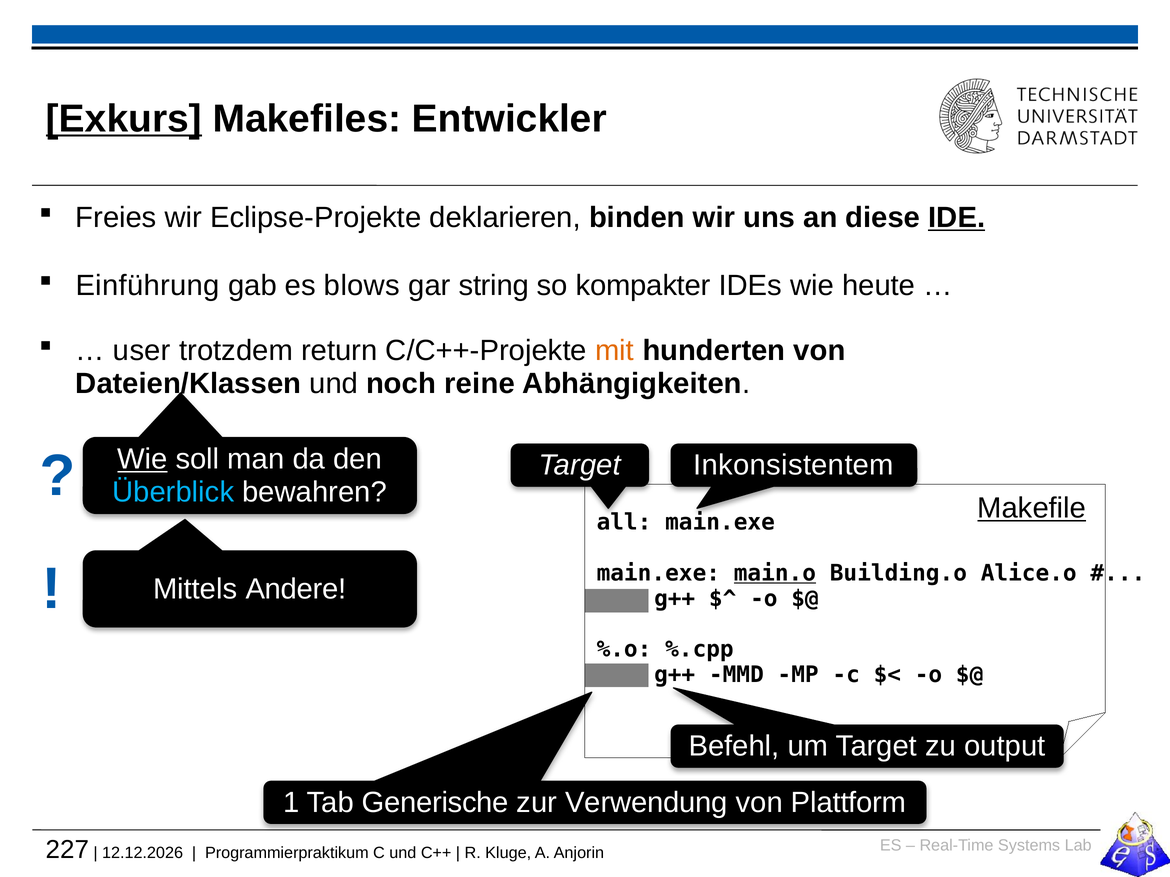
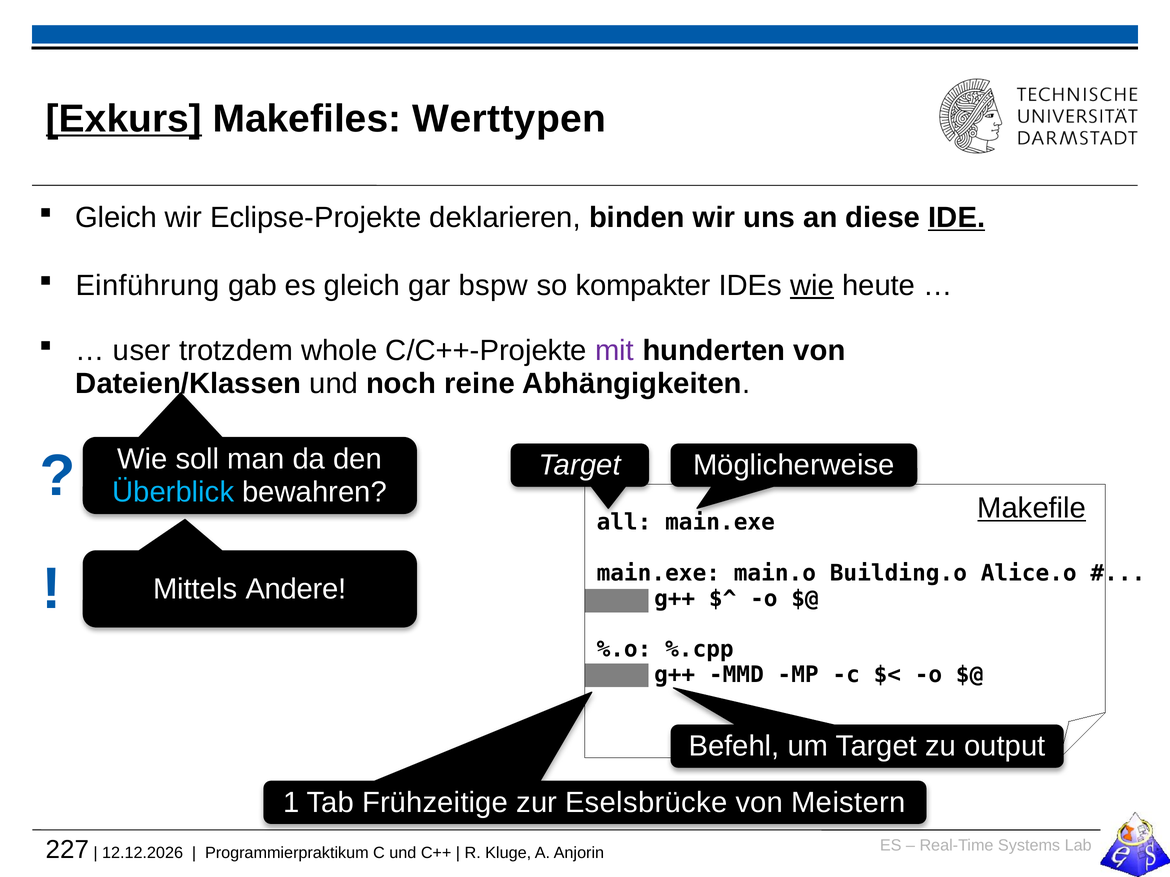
Entwickler: Entwickler -> Werttypen
Freies at (116, 218): Freies -> Gleich
es blows: blows -> gleich
string: string -> bspw
wie at (812, 286) underline: none -> present
return: return -> whole
mit colour: orange -> purple
Wie at (142, 460) underline: present -> none
Inkonsistentem: Inkonsistentem -> Möglicherweise
main.o underline: present -> none
Generische: Generische -> Frühzeitige
Verwendung: Verwendung -> Eselsbrücke
Plattform: Plattform -> Meistern
